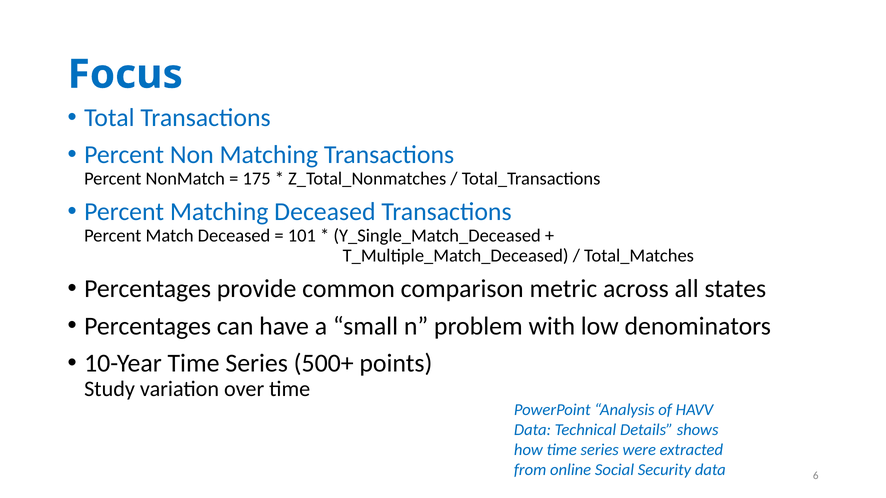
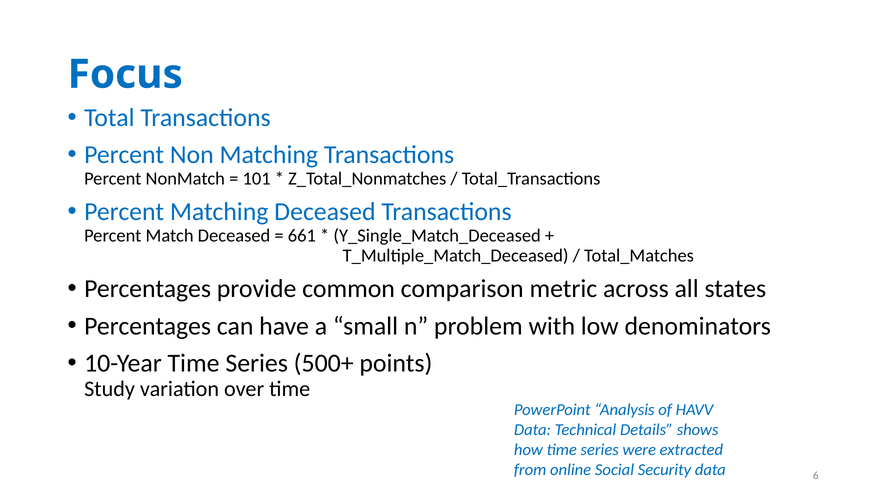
175: 175 -> 101
101: 101 -> 661
